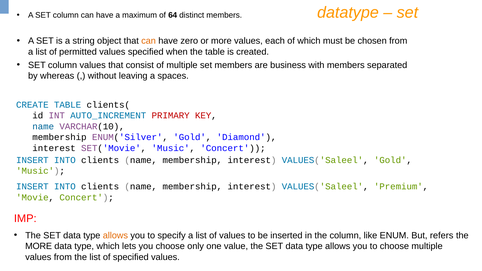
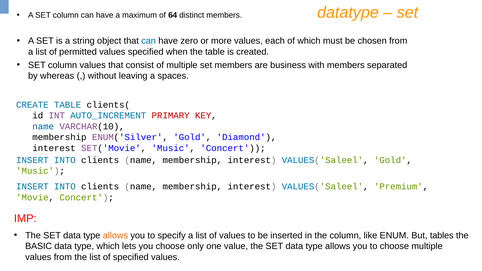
can at (149, 41) colour: orange -> blue
refers: refers -> tables
MORE at (39, 246): MORE -> BASIC
